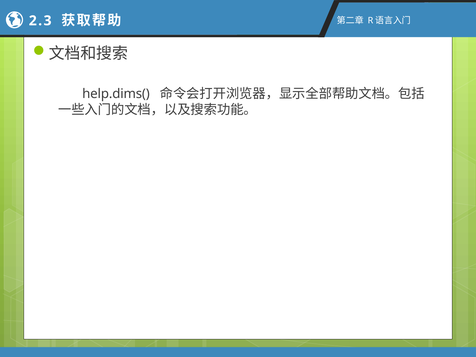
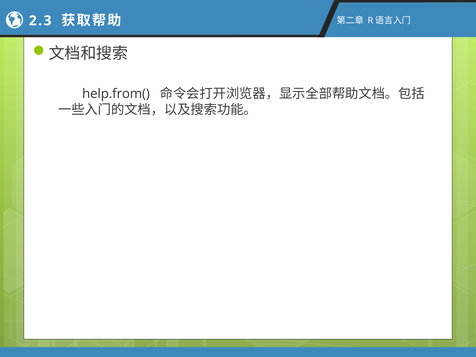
help.dims(: help.dims( -> help.from(
